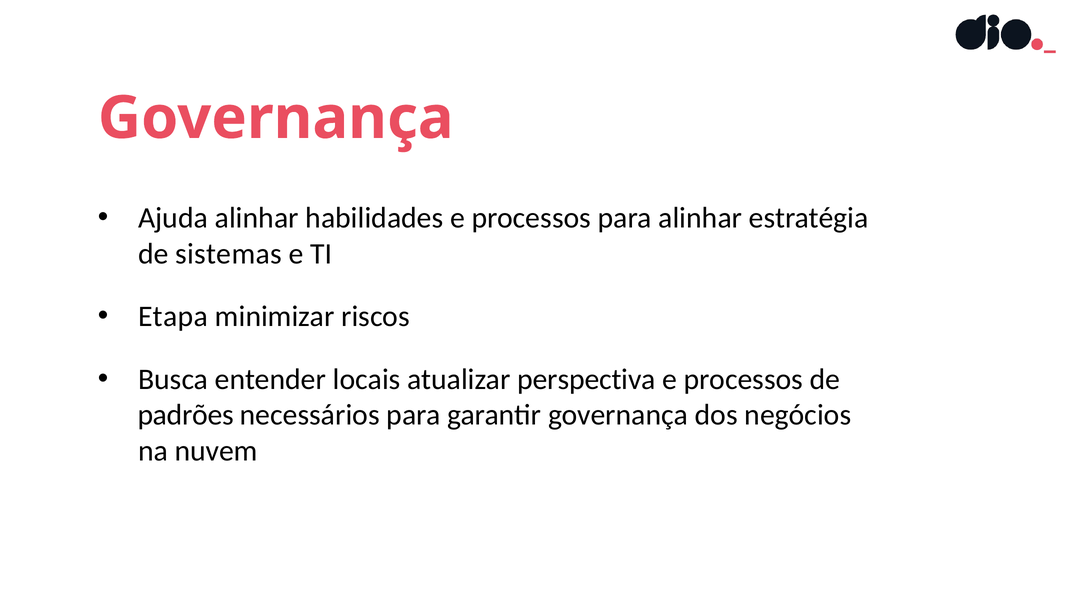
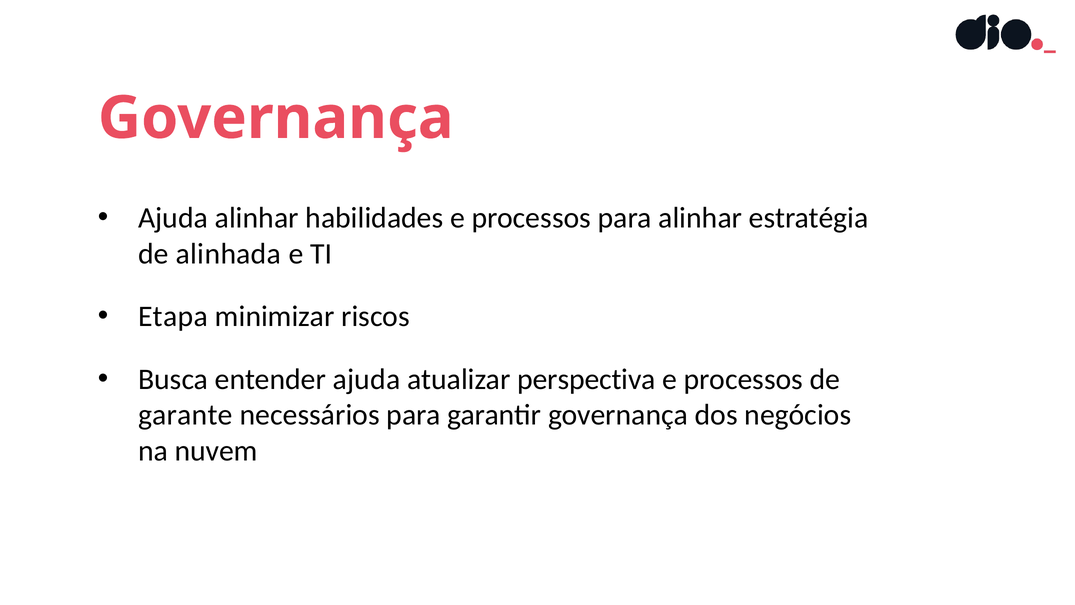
sistemas: sistemas -> alinhada
entender locais: locais -> ajuda
padrões: padrões -> garante
